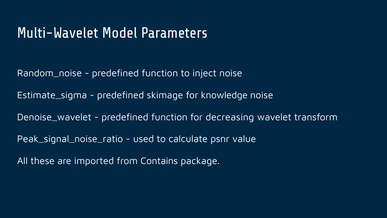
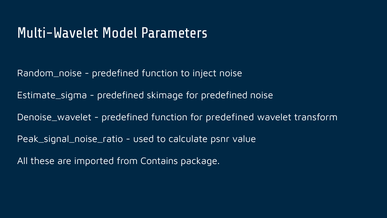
knowledge at (224, 95): knowledge -> predefined
function for decreasing: decreasing -> predefined
